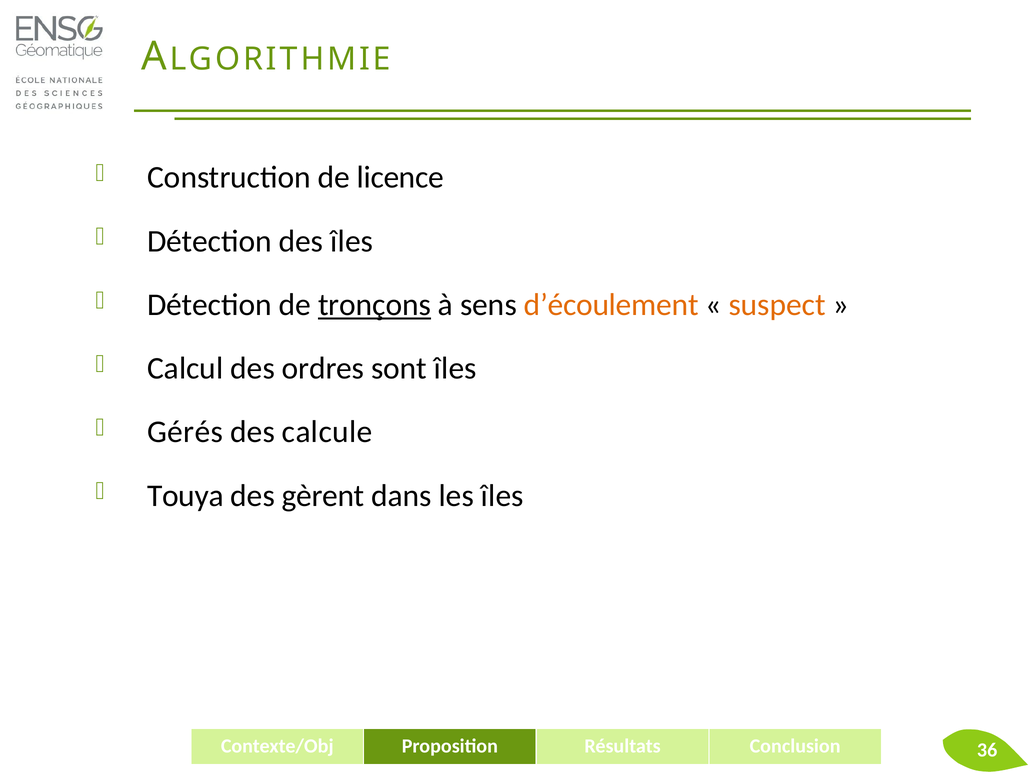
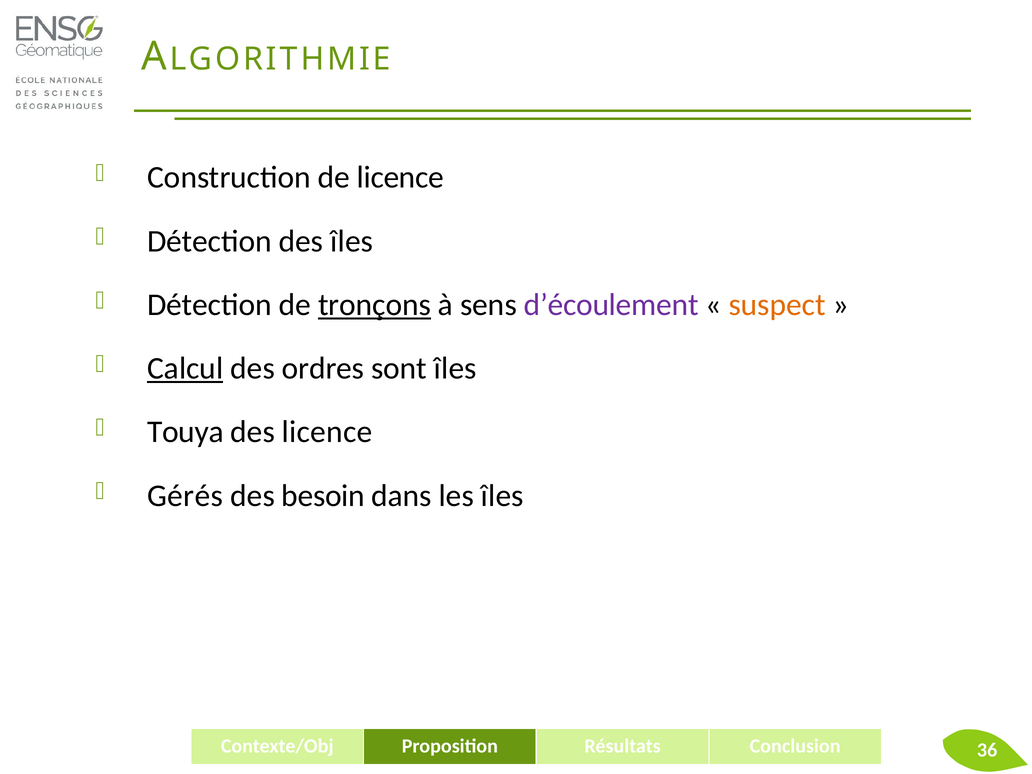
d’écoulement colour: orange -> purple
Calcul underline: none -> present
Gérés: Gérés -> Touya
des calcule: calcule -> licence
Touya: Touya -> Gérés
gèrent: gèrent -> besoin
